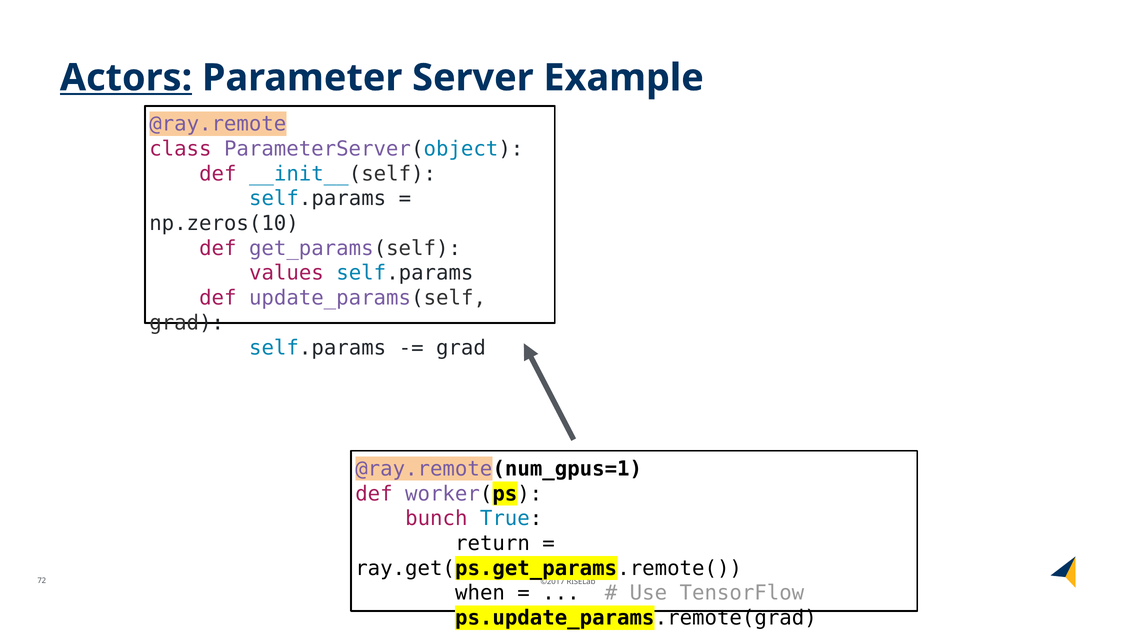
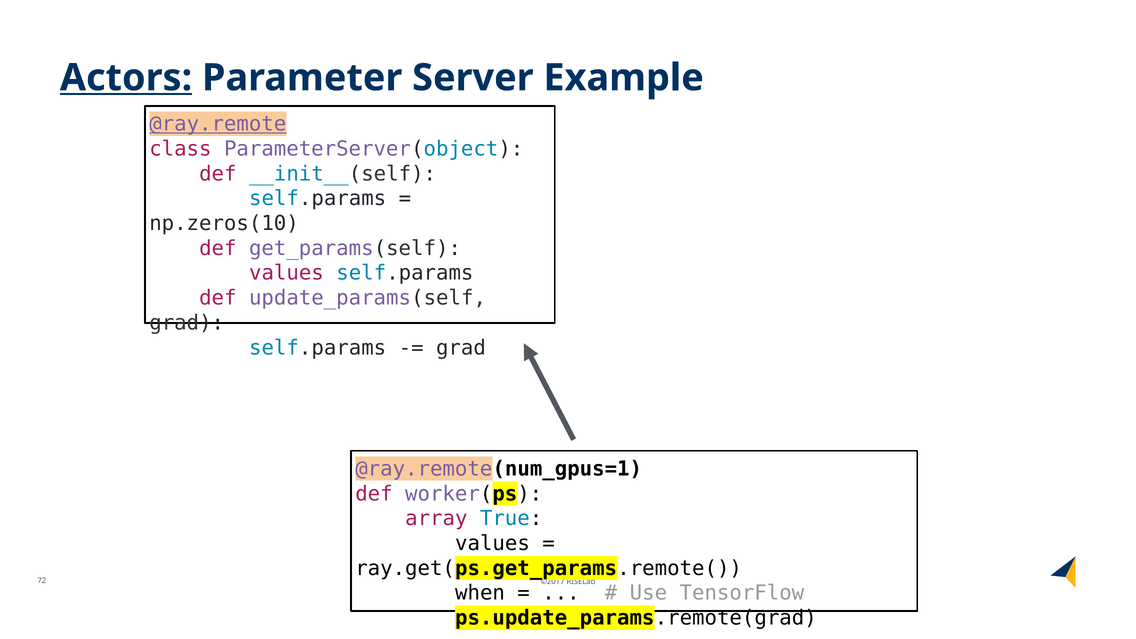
@ray.remote underline: none -> present
bunch: bunch -> array
return at (492, 543): return -> values
